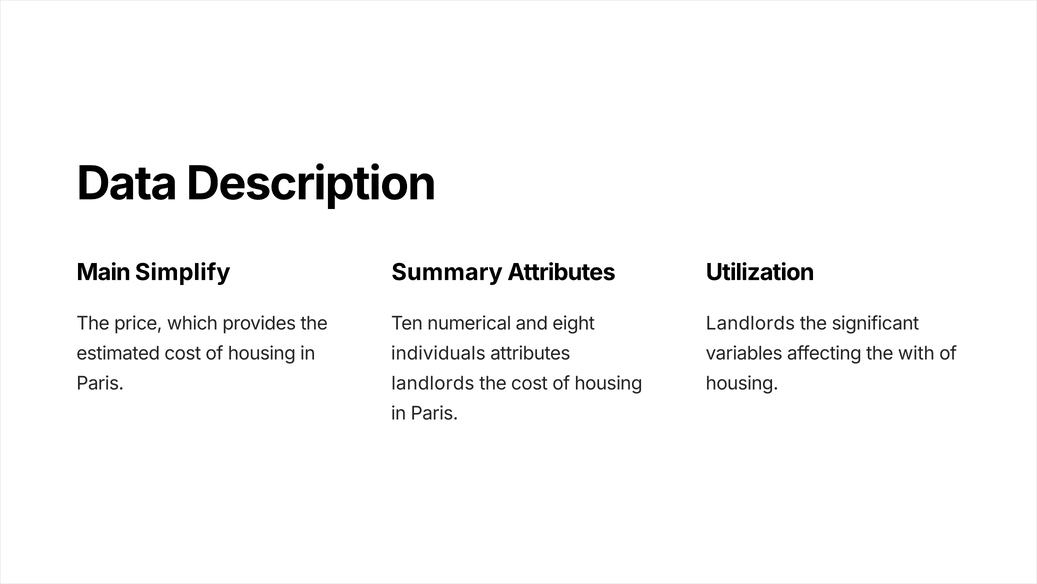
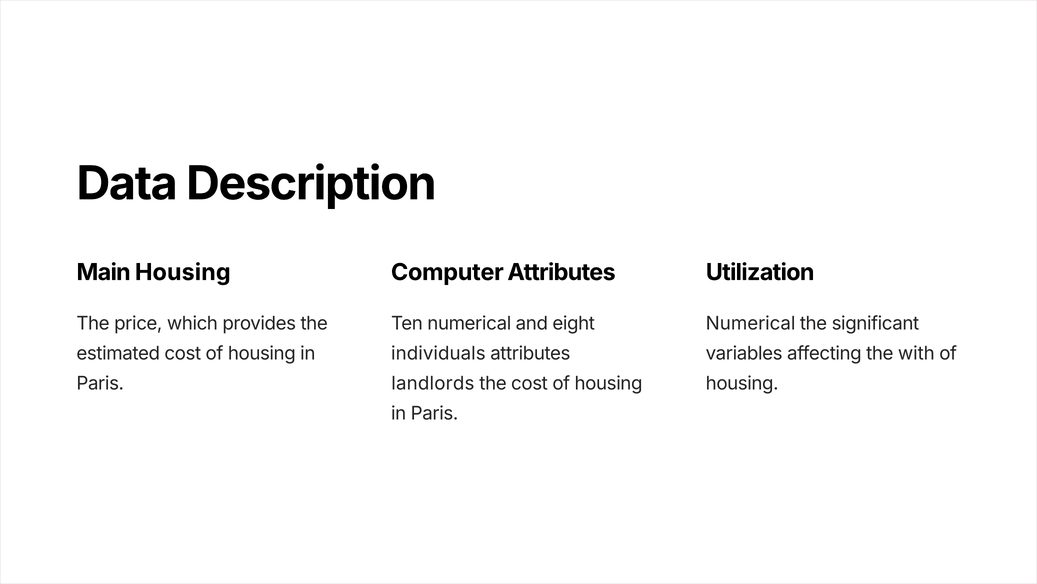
Main Simplify: Simplify -> Housing
Summary: Summary -> Computer
Landlords at (750, 323): Landlords -> Numerical
